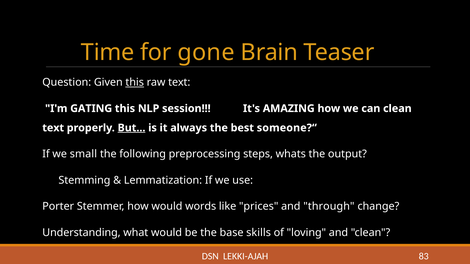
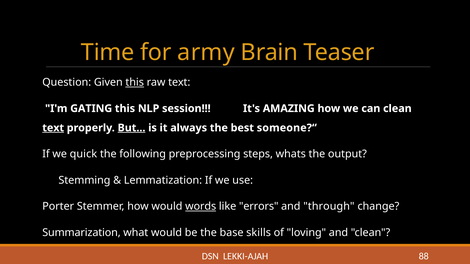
gone: gone -> army
text at (53, 128) underline: none -> present
small: small -> quick
words underline: none -> present
prices: prices -> errors
Understanding: Understanding -> Summarization
83: 83 -> 88
